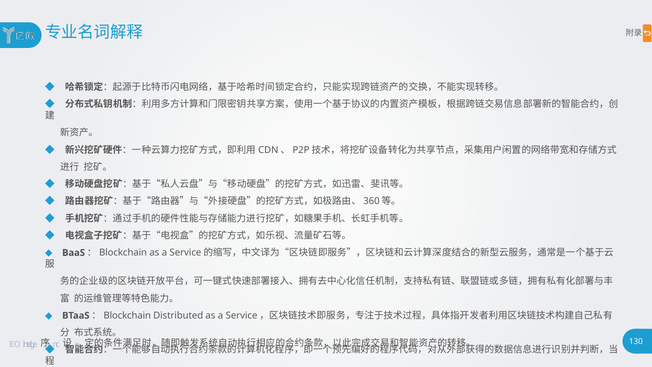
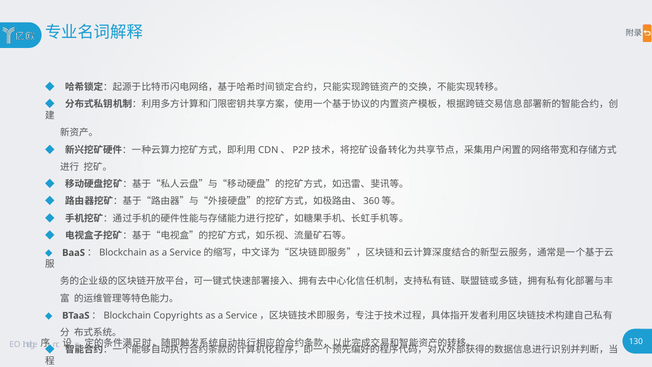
Distributed: Distributed -> Copyrights
